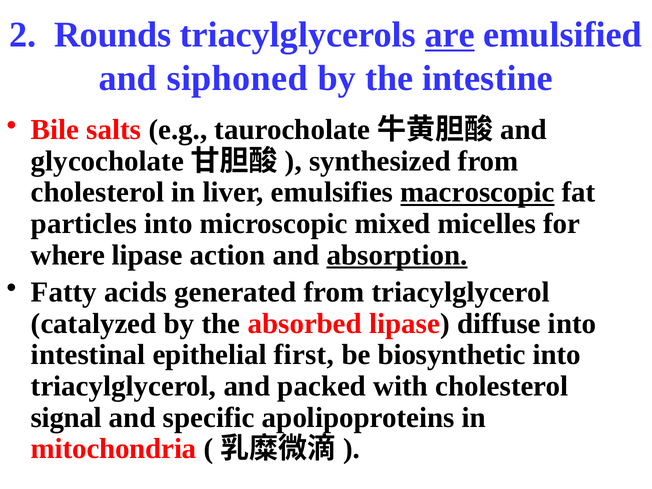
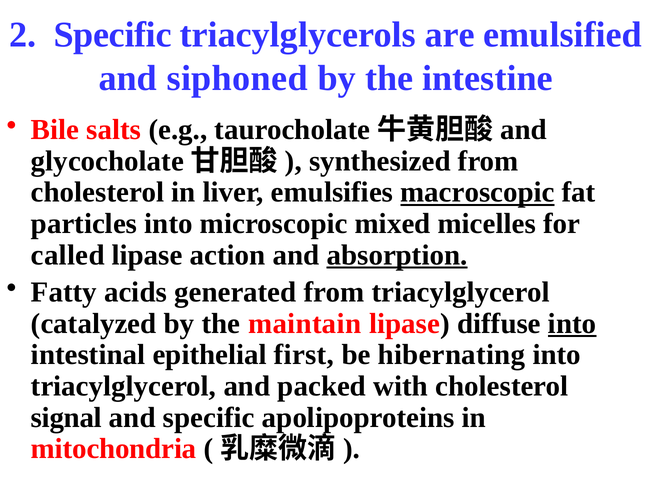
2 Rounds: Rounds -> Specific
are underline: present -> none
where: where -> called
absorbed: absorbed -> maintain
into at (572, 323) underline: none -> present
biosynthetic: biosynthetic -> hibernating
